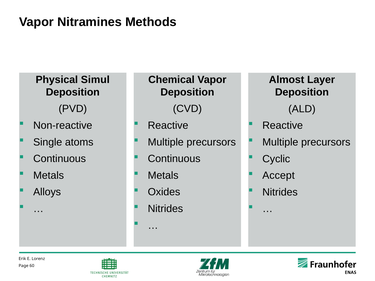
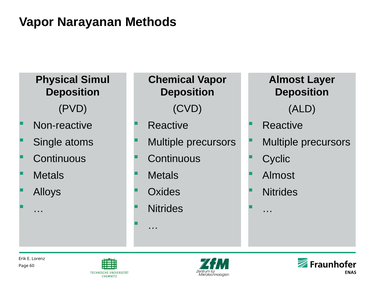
Nitramines: Nitramines -> Narayanan
Accept at (279, 176): Accept -> Almost
